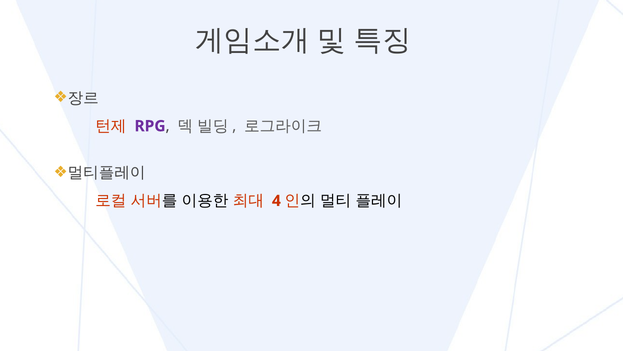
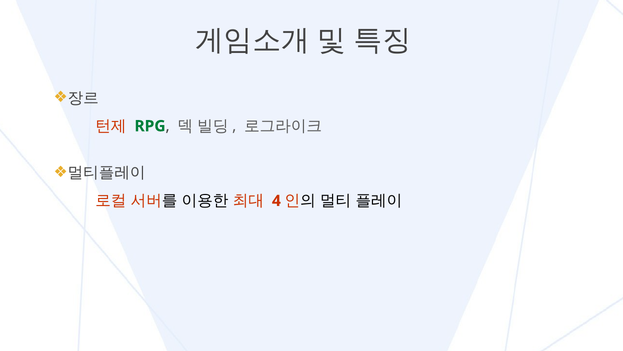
RPG colour: purple -> green
